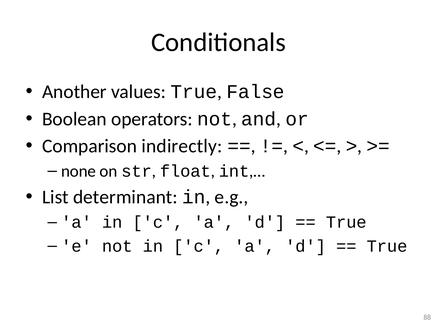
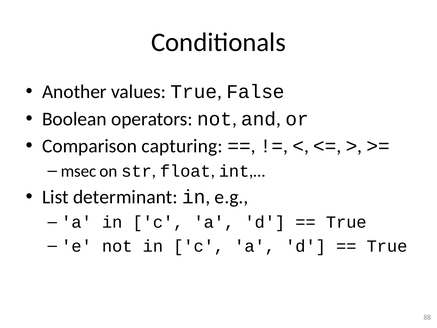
indirectly: indirectly -> capturing
none: none -> msec
